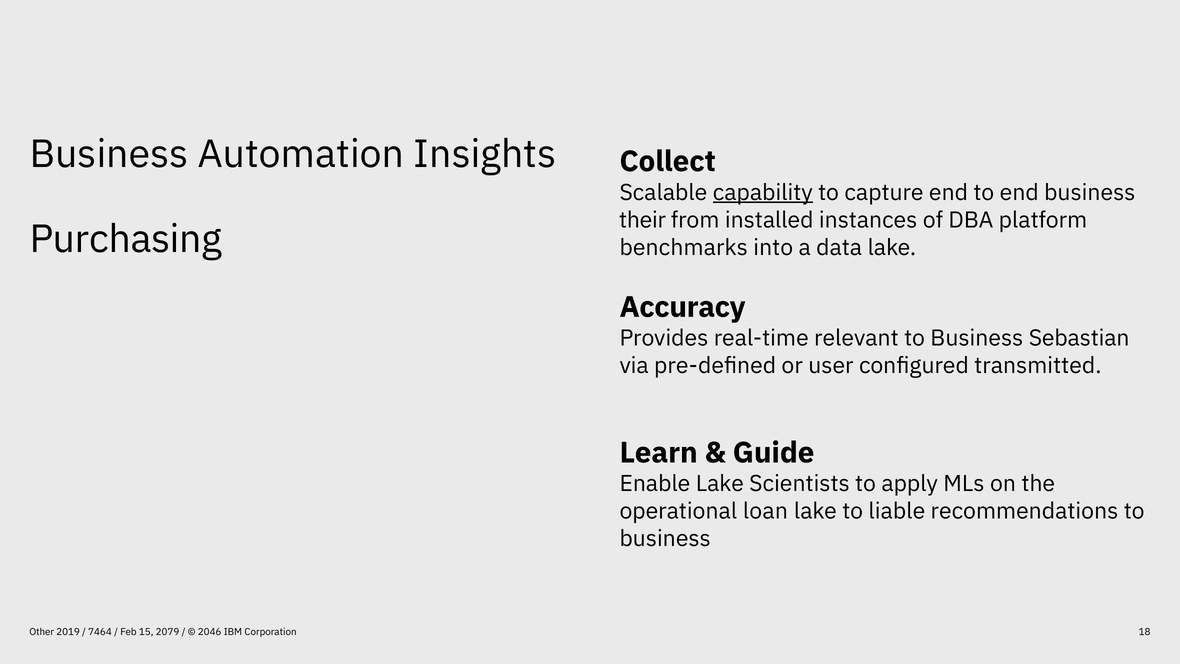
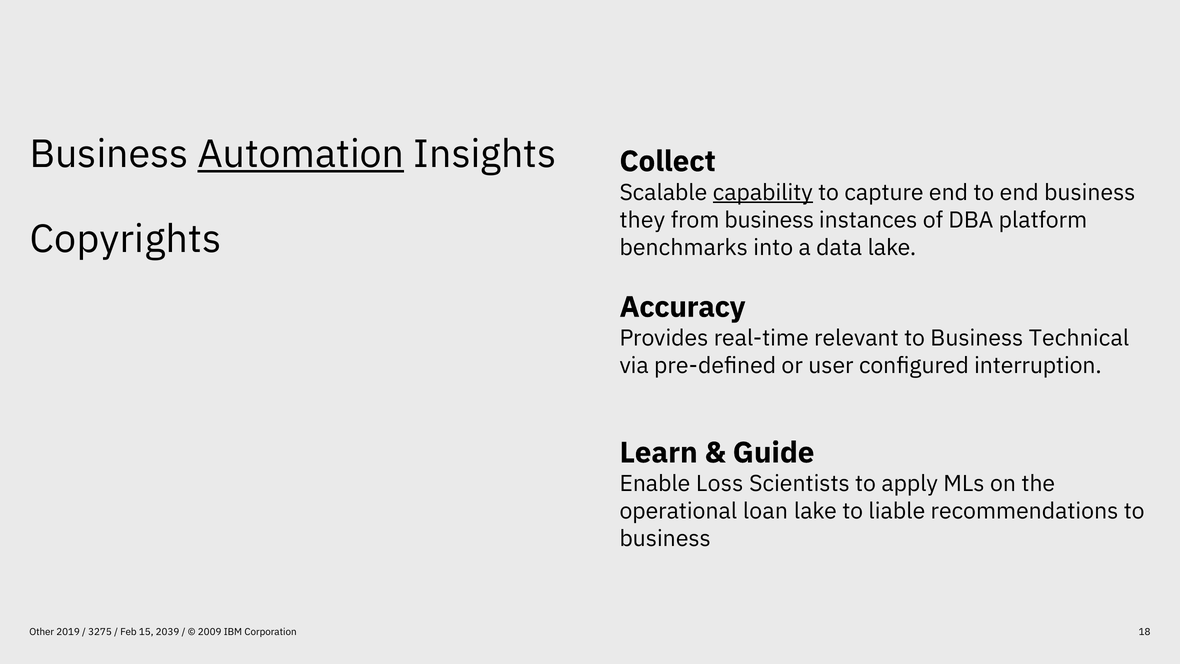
Automation underline: none -> present
their: their -> they
from installed: installed -> business
Purchasing: Purchasing -> Copyrights
Sebastian: Sebastian -> Technical
transmitted: transmitted -> interruption
Enable Lake: Lake -> Loss
7464: 7464 -> 3275
2079: 2079 -> 2039
2046: 2046 -> 2009
